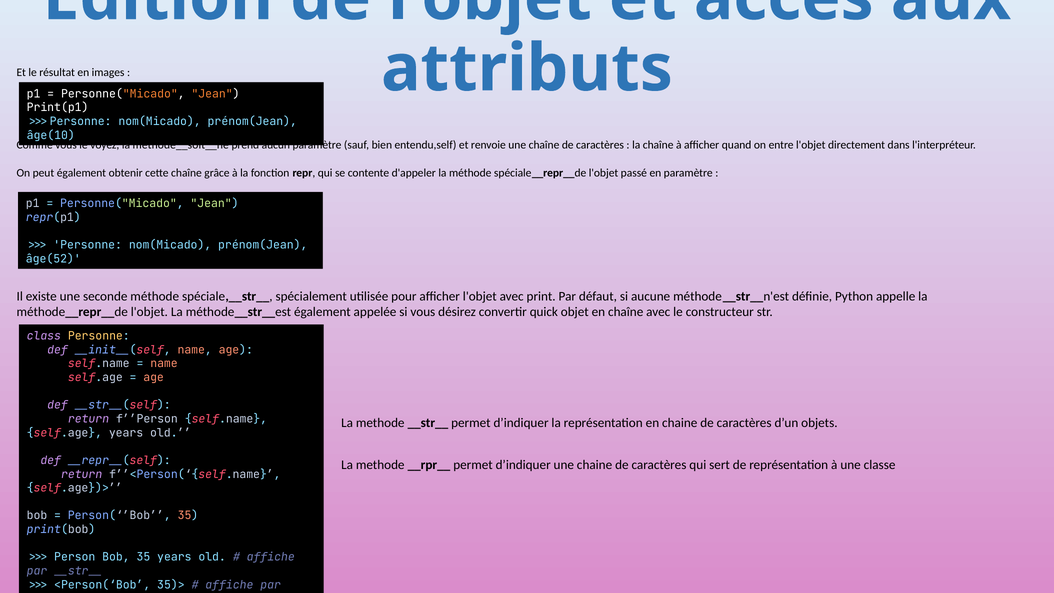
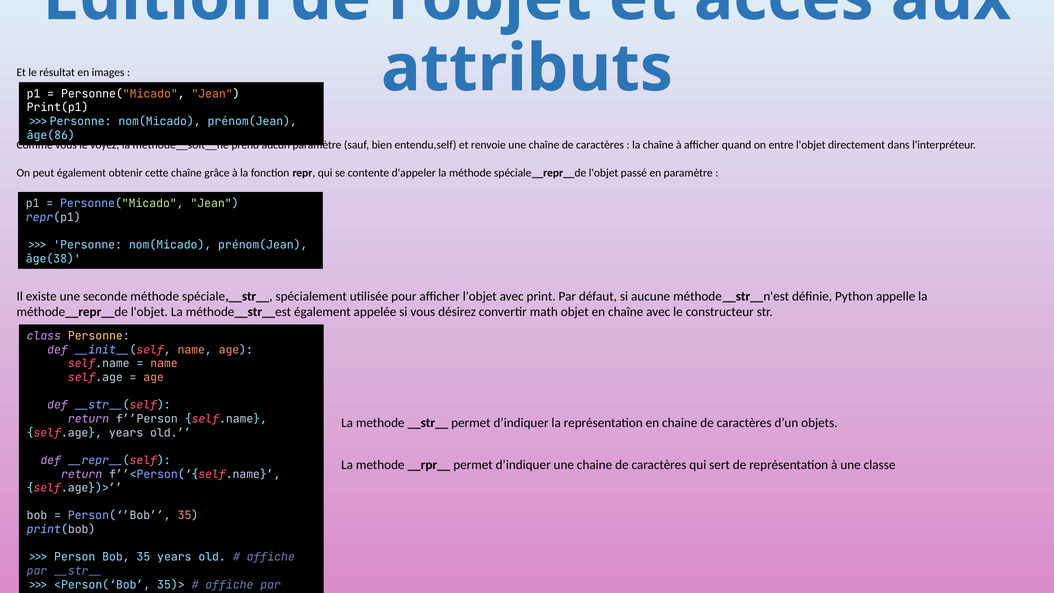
âge(10: âge(10 -> âge(86
âge(52: âge(52 -> âge(38
quick: quick -> math
